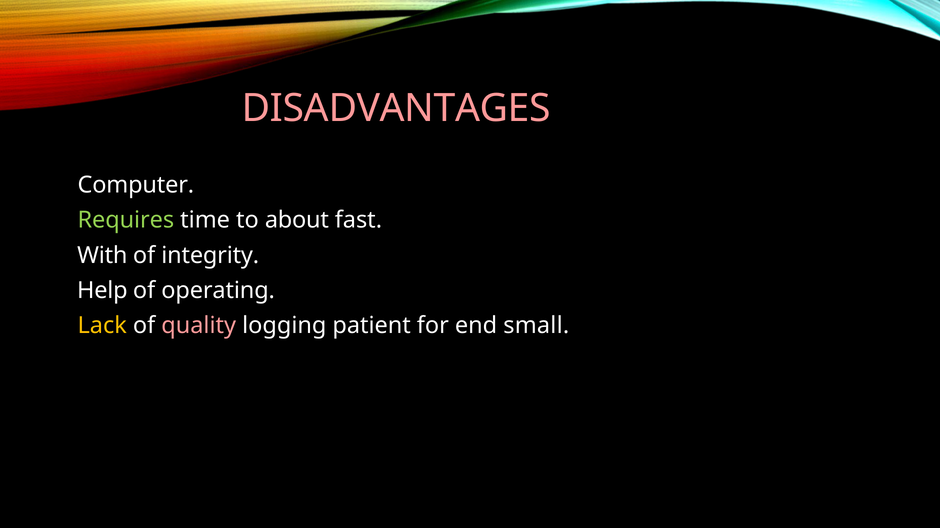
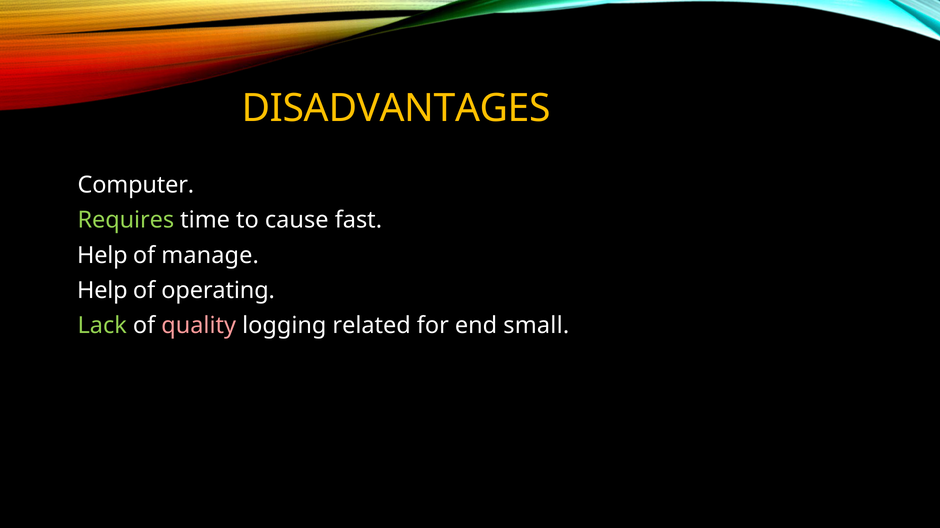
DISADVANTAGES colour: pink -> yellow
about: about -> cause
With at (102, 256): With -> Help
integrity: integrity -> manage
Lack colour: yellow -> light green
patient: patient -> related
